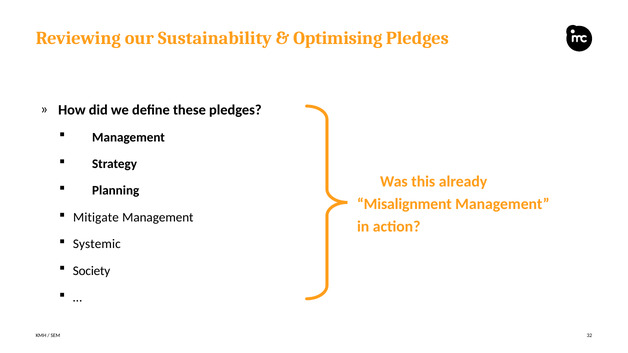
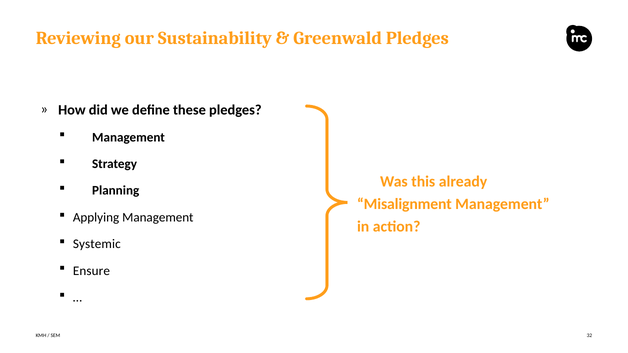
Optimising: Optimising -> Greenwald
Mitigate: Mitigate -> Applying
Society: Society -> Ensure
